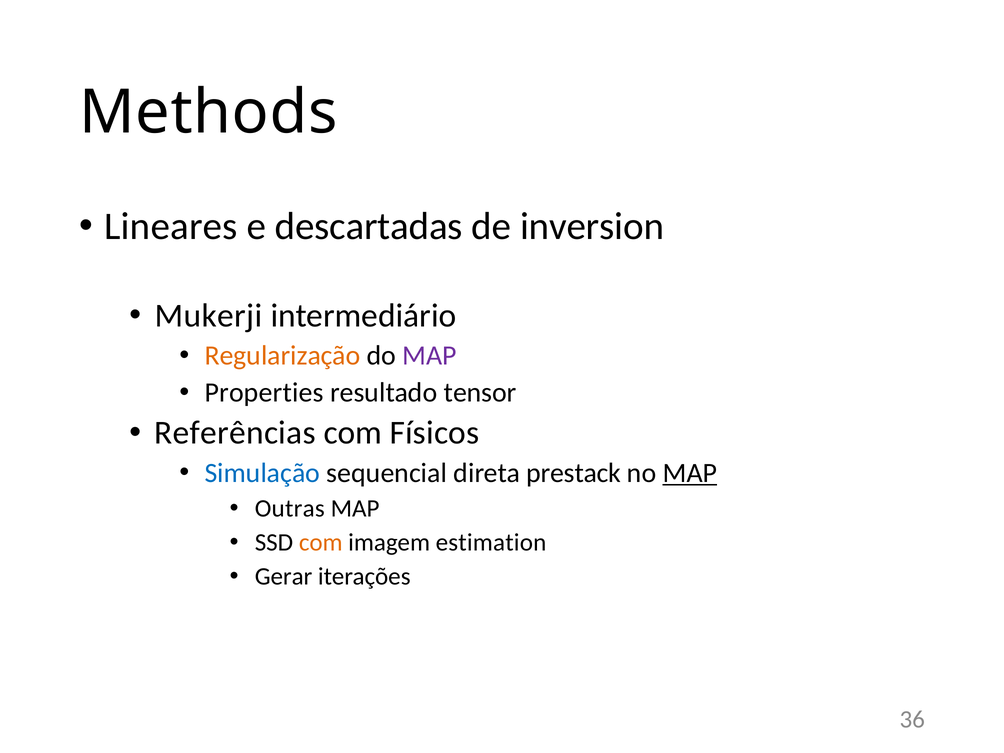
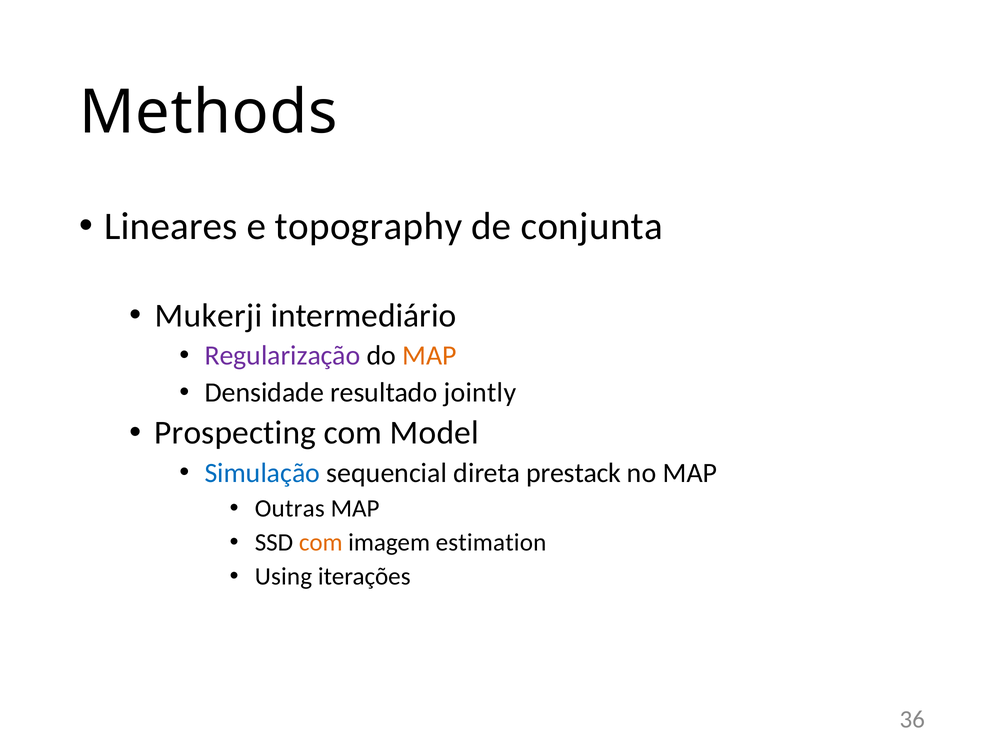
descartadas: descartadas -> topography
inversion: inversion -> conjunta
Regularização colour: orange -> purple
MAP at (430, 356) colour: purple -> orange
Properties: Properties -> Densidade
tensor: tensor -> jointly
Referências: Referências -> Prospecting
Físicos: Físicos -> Model
MAP at (690, 473) underline: present -> none
Gerar: Gerar -> Using
